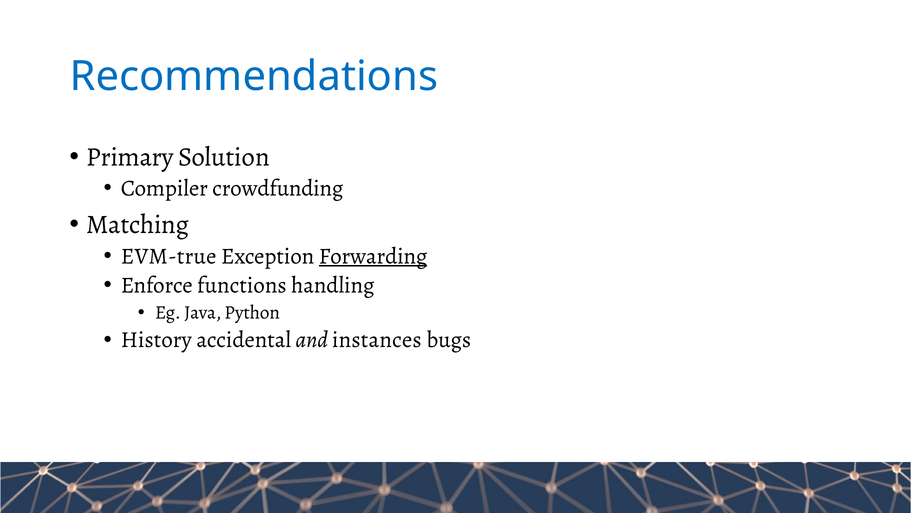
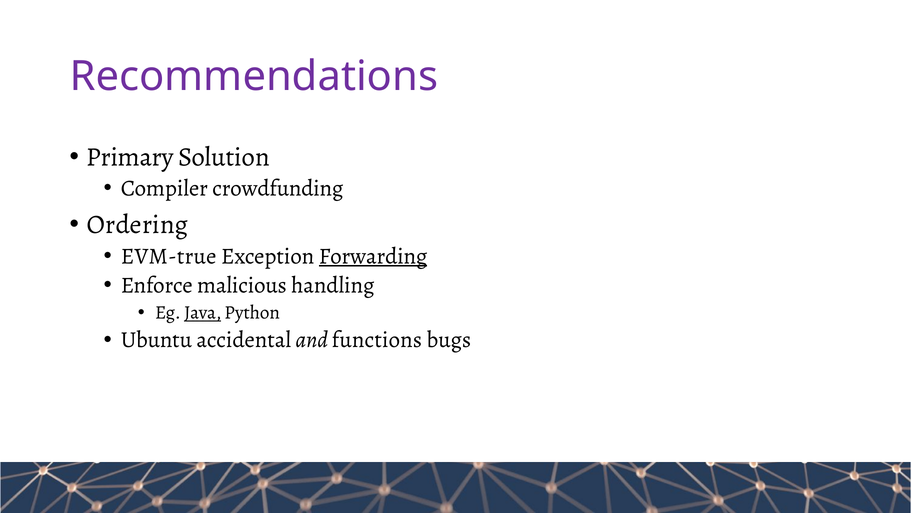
Recommendations colour: blue -> purple
Matching: Matching -> Ordering
functions: functions -> malicious
Java underline: none -> present
History: History -> Ubuntu
instances: instances -> functions
